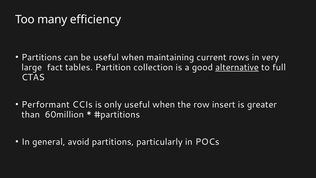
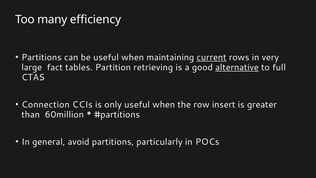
current underline: none -> present
collection: collection -> retrieving
Performant: Performant -> Connection
